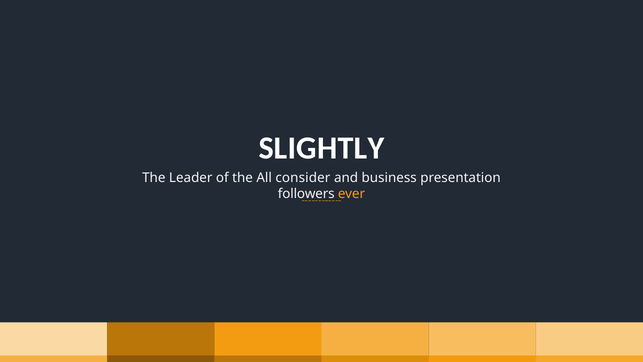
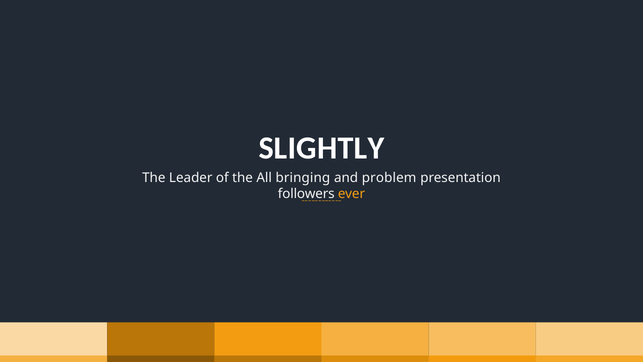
consider: consider -> bringing
business: business -> problem
